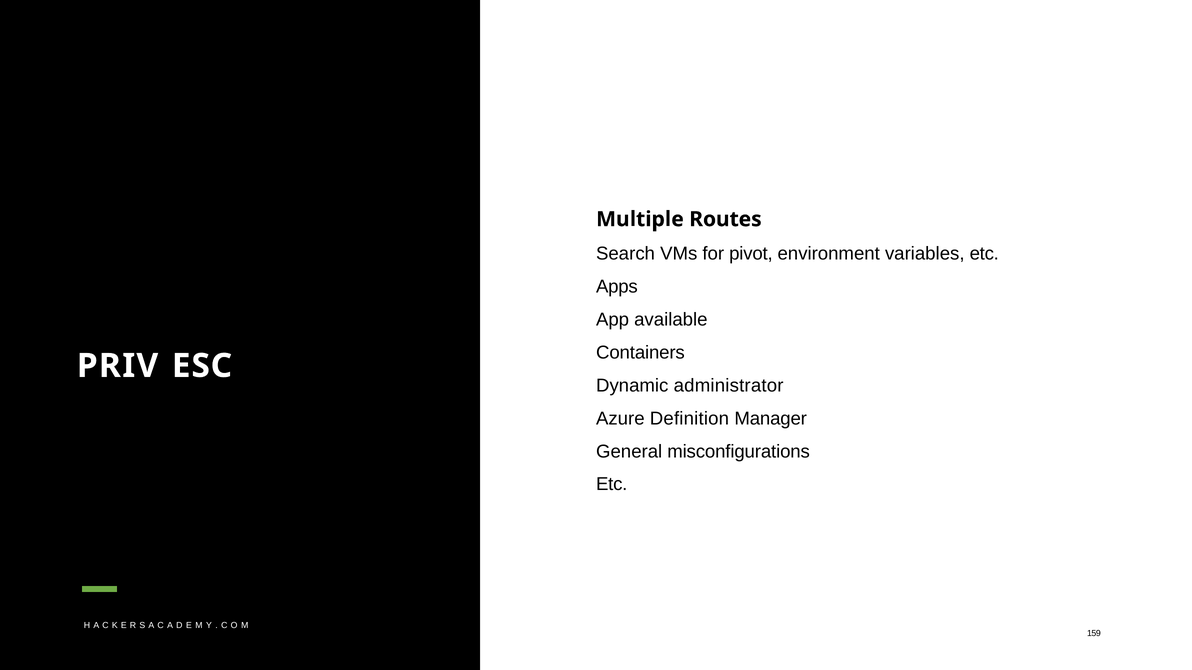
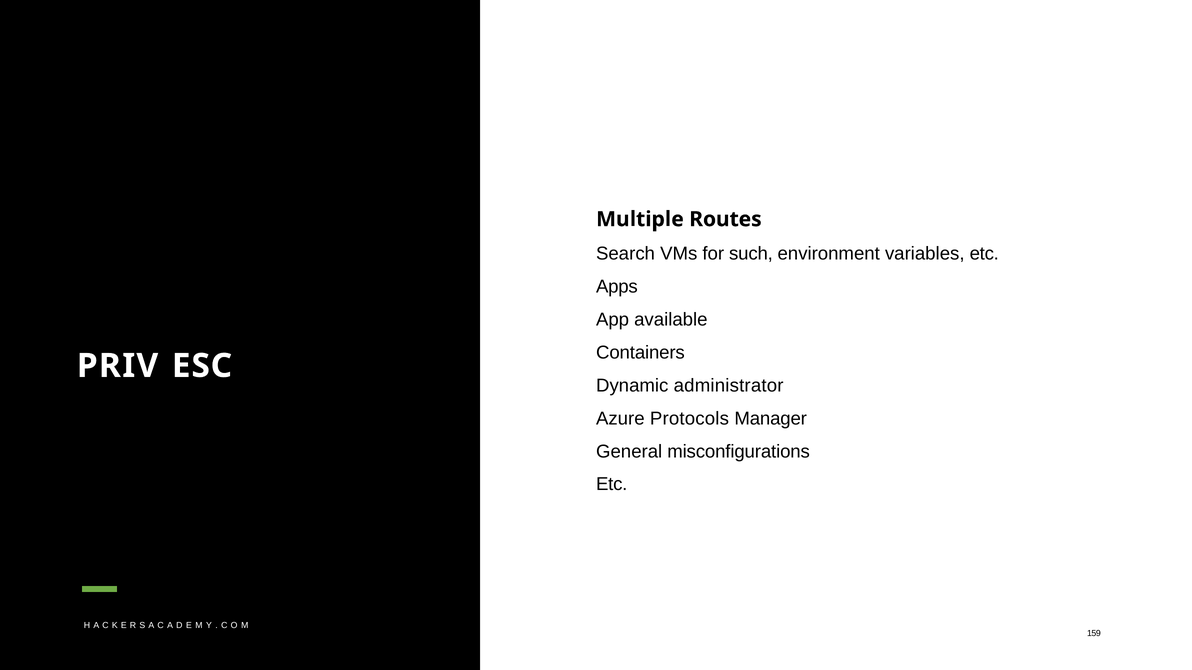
pivot: pivot -> such
Definition: Definition -> Protocols
